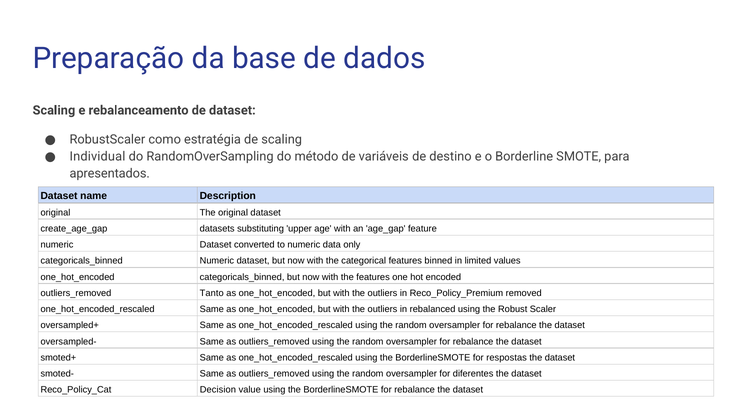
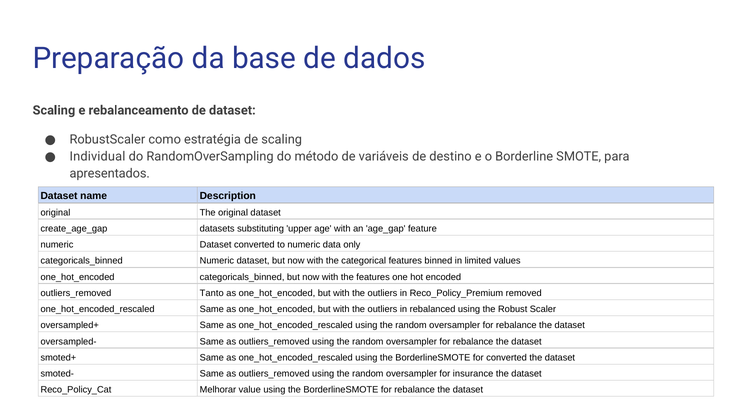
for respostas: respostas -> converted
diferentes: diferentes -> insurance
Decision: Decision -> Melhorar
